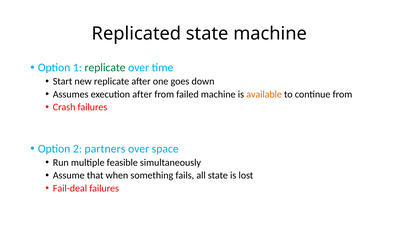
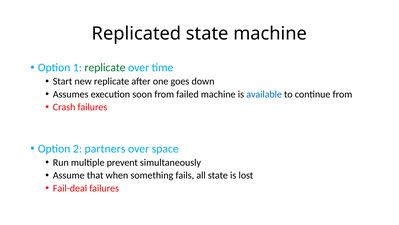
execution after: after -> soon
available colour: orange -> blue
feasible: feasible -> prevent
